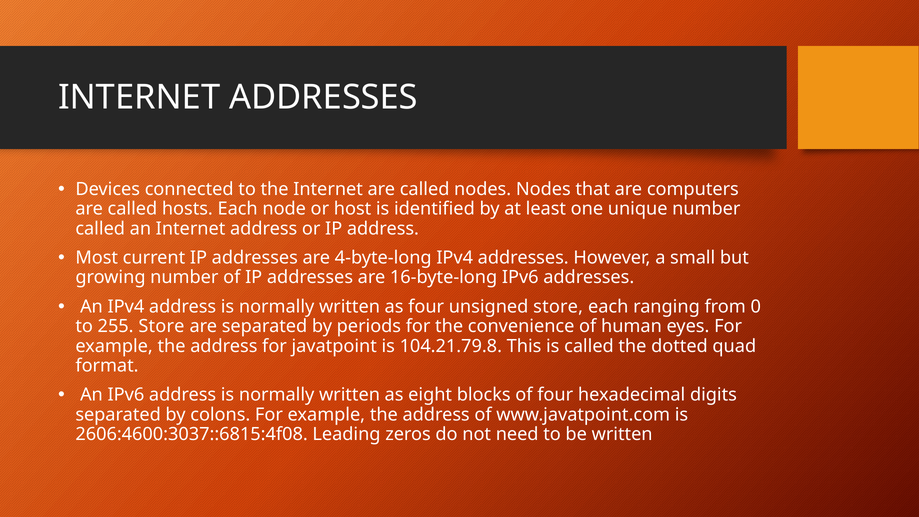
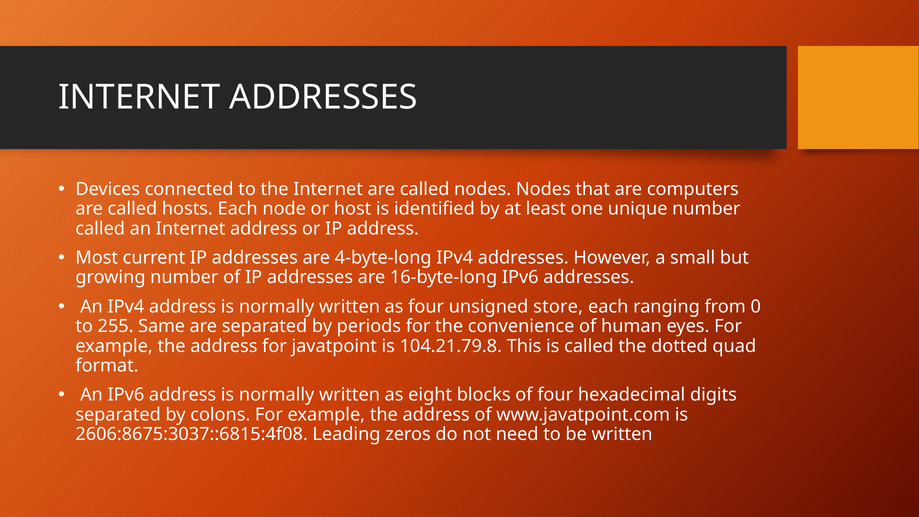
255 Store: Store -> Same
2606:4600:3037::6815:4f08: 2606:4600:3037::6815:4f08 -> 2606:8675:3037::6815:4f08
